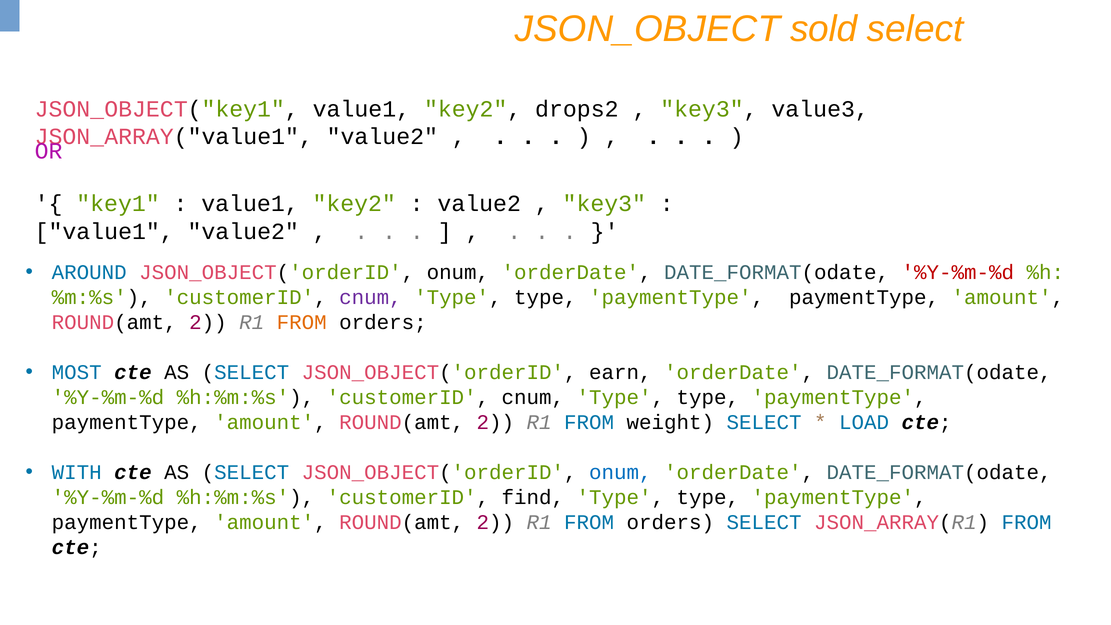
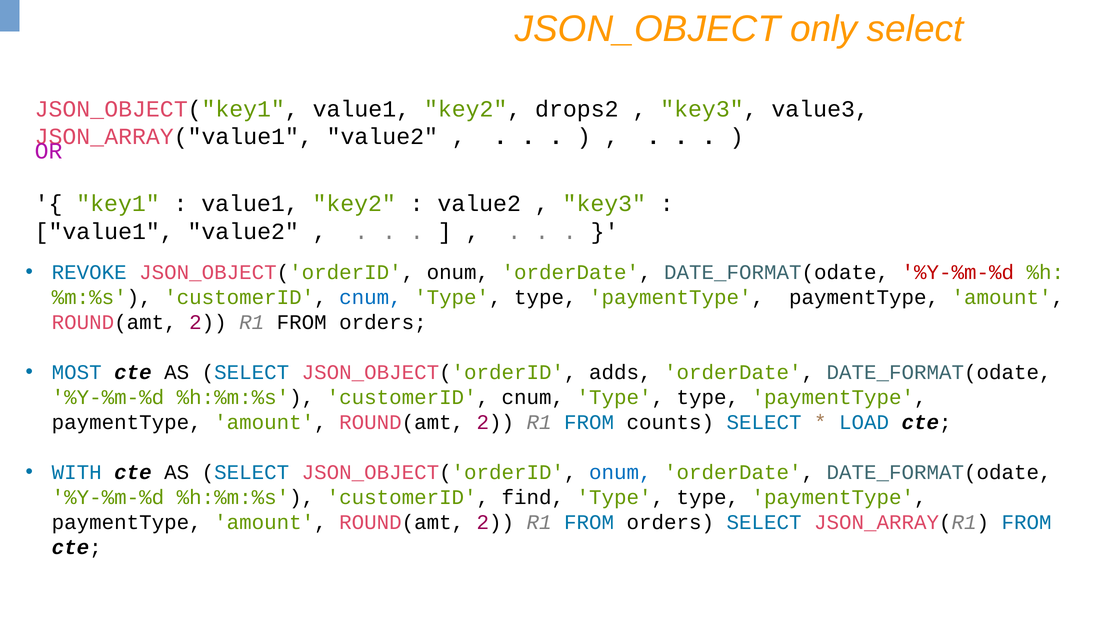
sold: sold -> only
AROUND: AROUND -> REVOKE
cnum at (370, 297) colour: purple -> blue
FROM at (302, 322) colour: orange -> black
earn: earn -> adds
weight: weight -> counts
